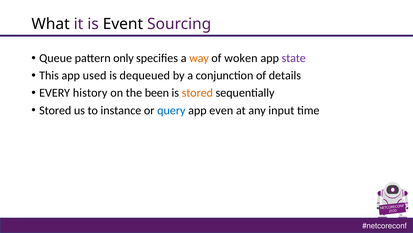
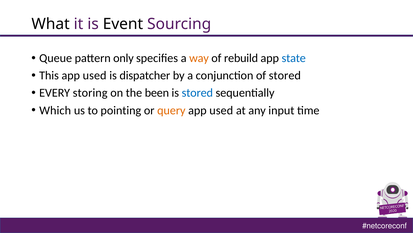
woken: woken -> rebuild
state colour: purple -> blue
dequeued: dequeued -> dispatcher
of details: details -> stored
history: history -> storing
stored at (197, 93) colour: orange -> blue
Stored at (55, 110): Stored -> Which
instance: instance -> pointing
query colour: blue -> orange
even at (221, 110): even -> used
